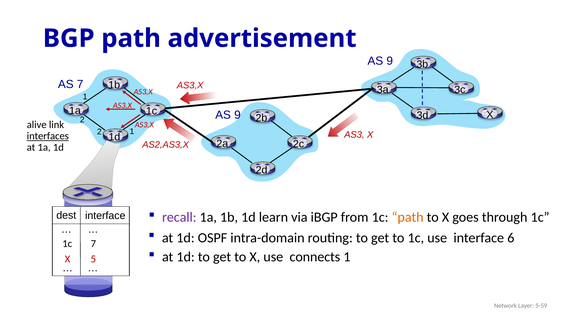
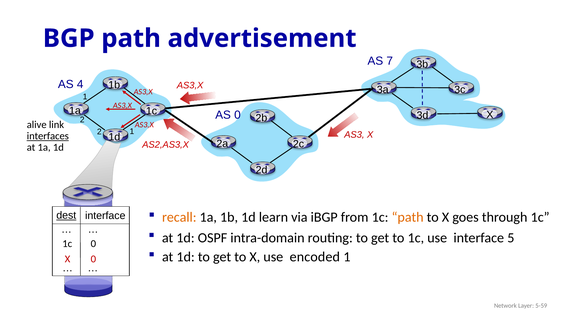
9 at (390, 61): 9 -> 7
AS 7: 7 -> 4
9 at (237, 115): 9 -> 0
recall colour: purple -> orange
dest underline: none -> present
6: 6 -> 5
1c 7: 7 -> 0
connects: connects -> encoded
X 5: 5 -> 0
